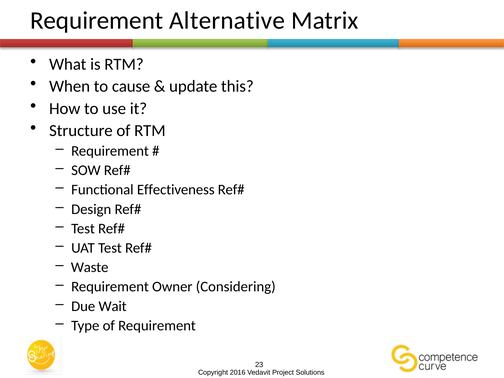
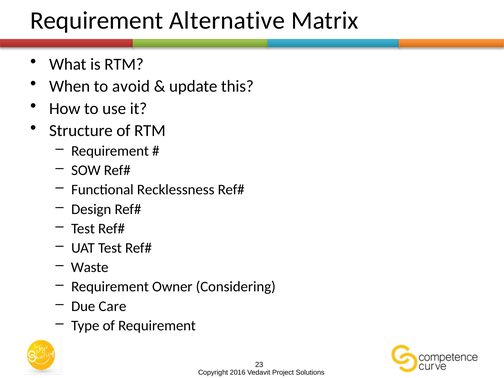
cause: cause -> avoid
Effectiveness: Effectiveness -> Recklessness
Wait: Wait -> Care
